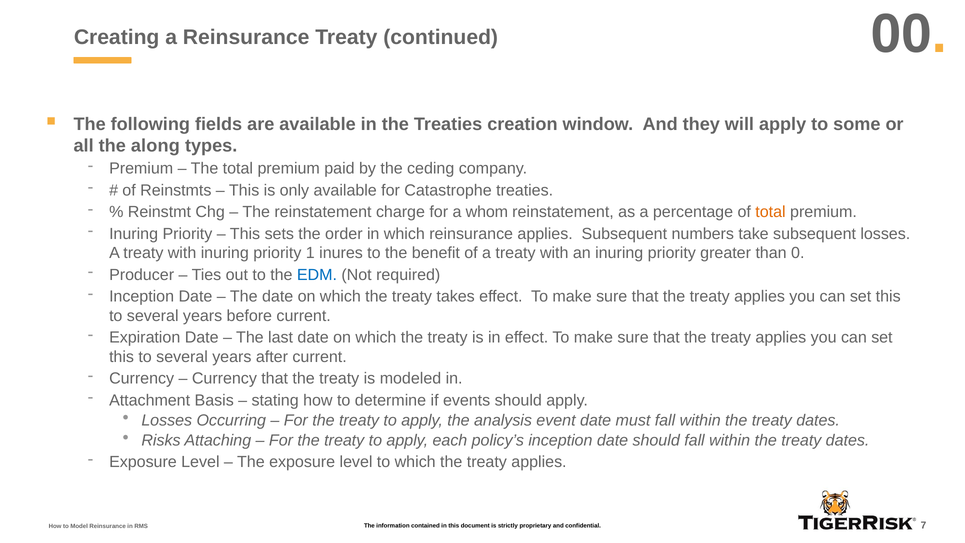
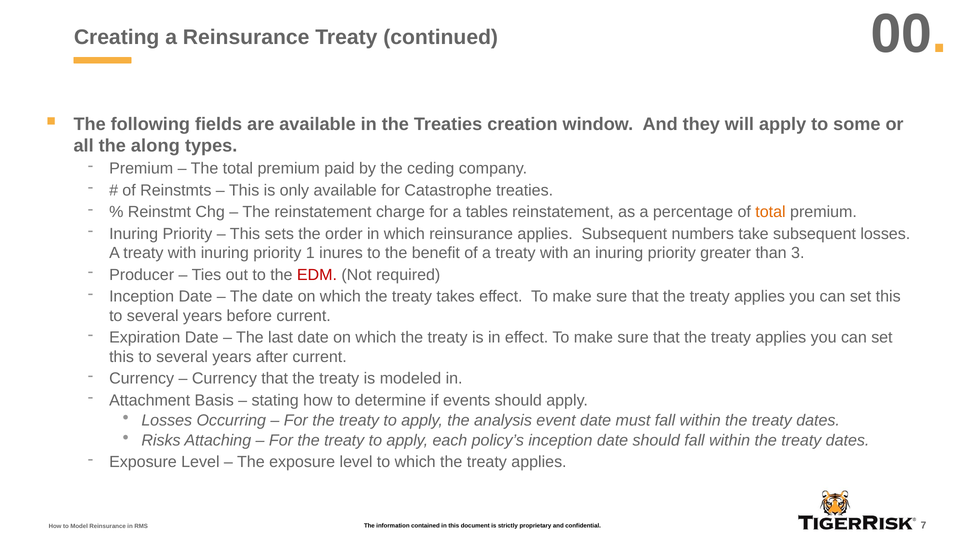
whom: whom -> tables
0: 0 -> 3
EDM colour: blue -> red
